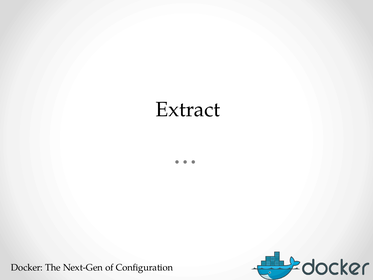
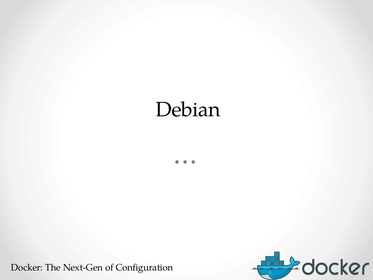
Extract: Extract -> Debian
